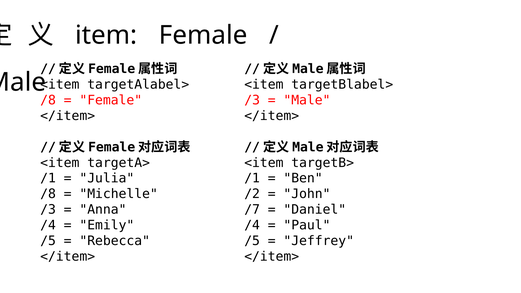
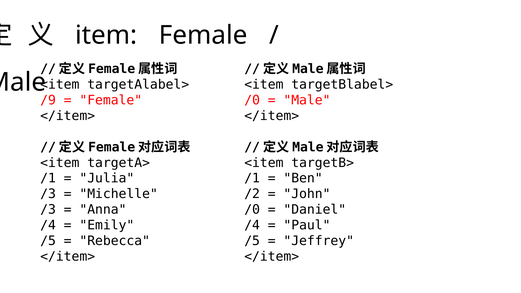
/8 at (48, 100): /8 -> /9
/3 at (252, 100): /3 -> /0
/8 at (48, 194): /8 -> /3
/7 at (252, 210): /7 -> /0
